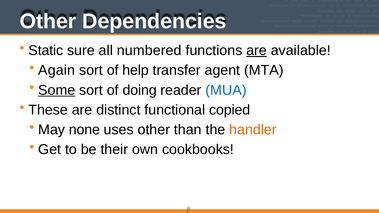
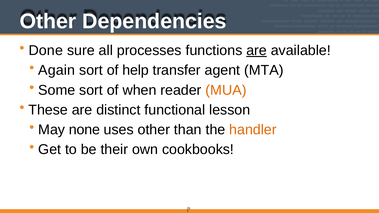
Static: Static -> Done
numbered: numbered -> processes
Some underline: present -> none
doing: doing -> when
MUA colour: blue -> orange
copied: copied -> lesson
